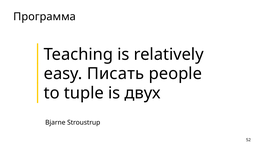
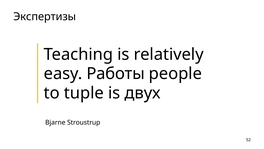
Программа: Программа -> Экспертизы
Писать: Писать -> Работы
